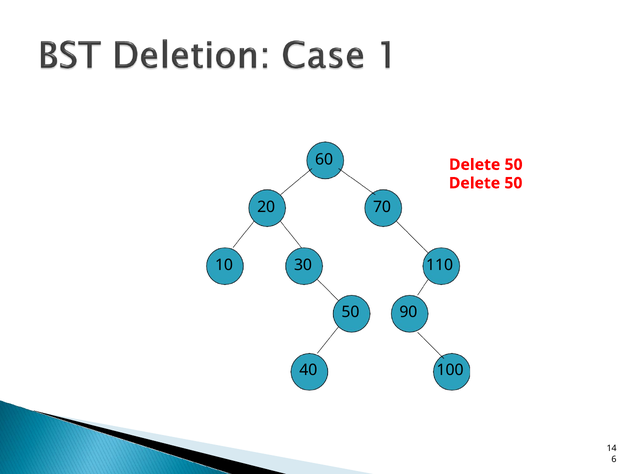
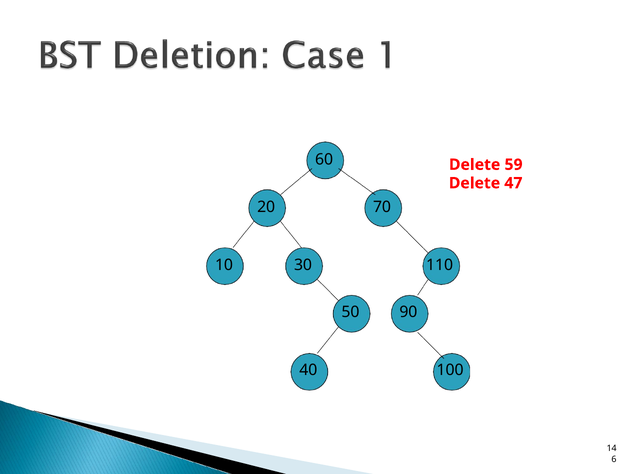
50 at (514, 165): 50 -> 59
50 at (513, 183): 50 -> 47
